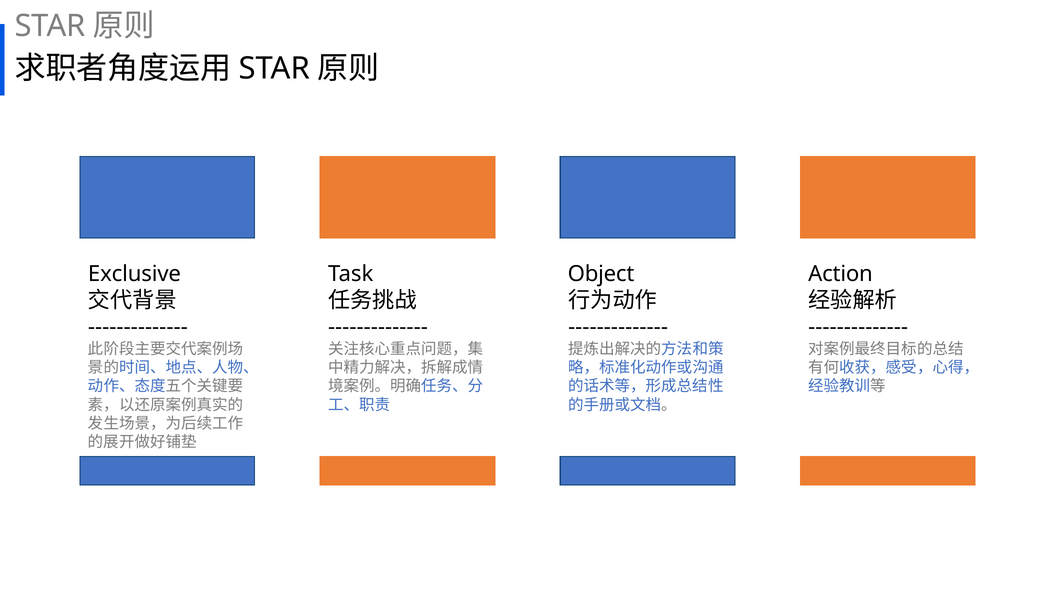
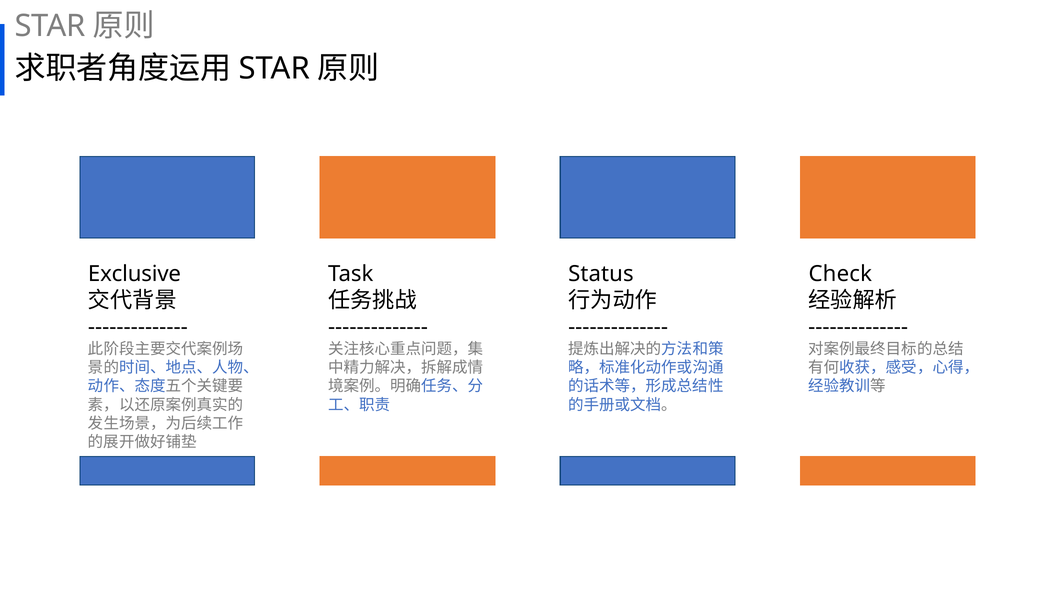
Object: Object -> Status
Action: Action -> Check
